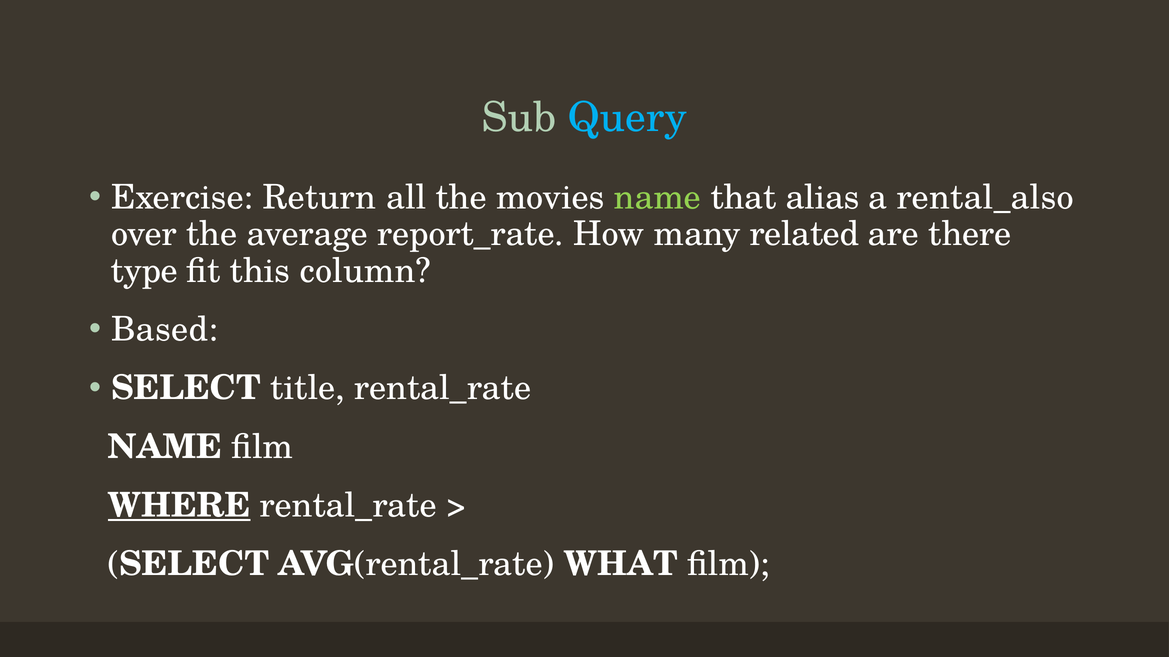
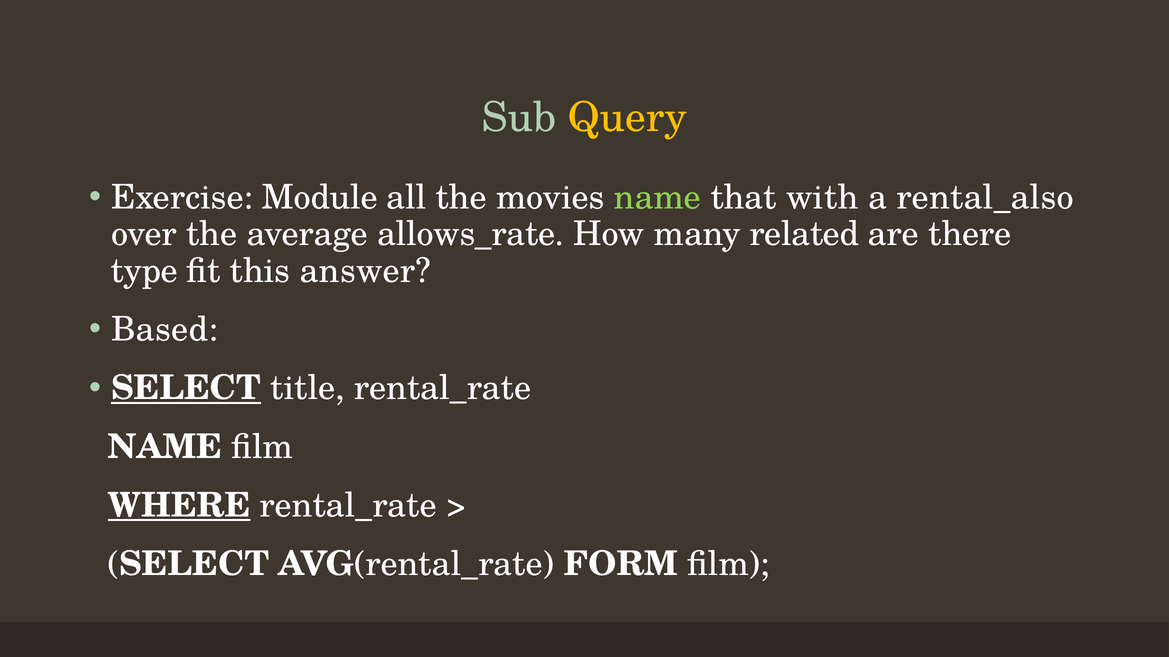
Query colour: light blue -> yellow
Return: Return -> Module
alias: alias -> with
report_rate: report_rate -> allows_rate
column: column -> answer
SELECT at (186, 388) underline: none -> present
WHAT: WHAT -> FORM
